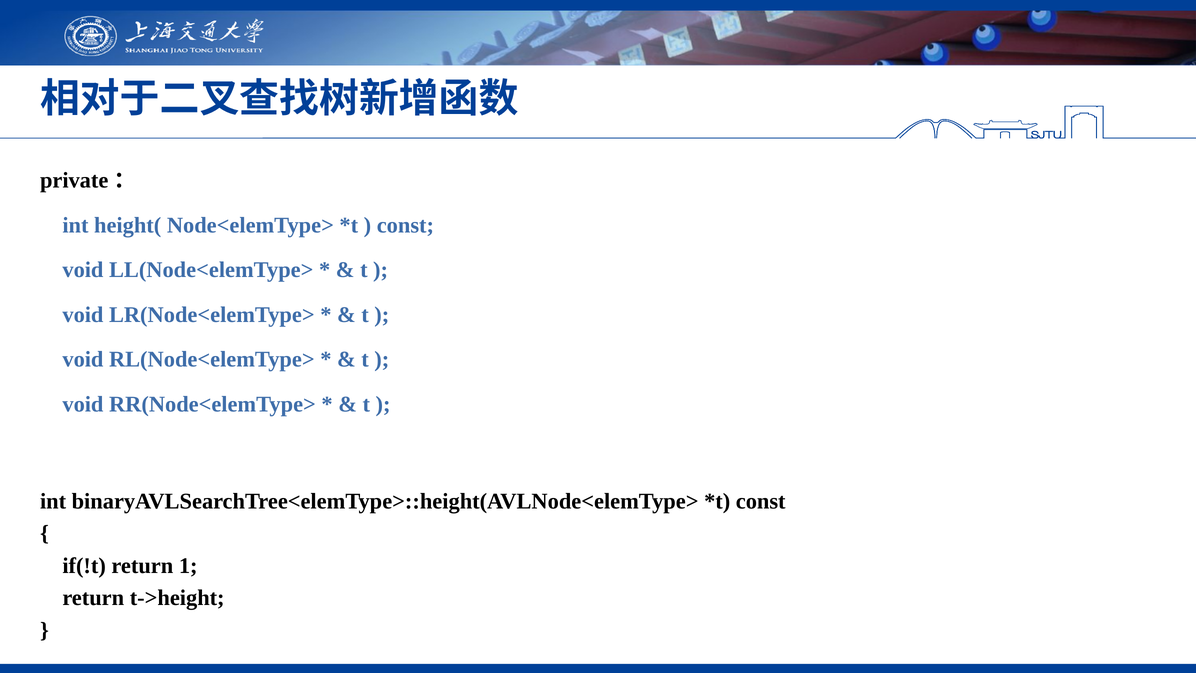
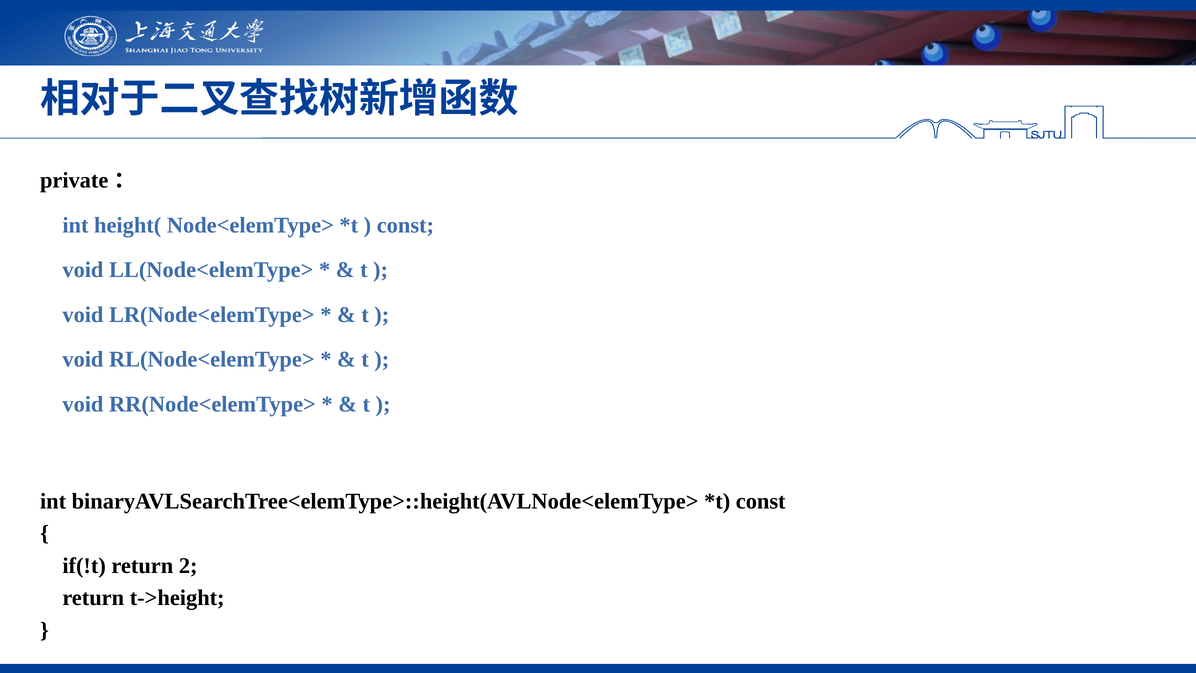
1: 1 -> 2
